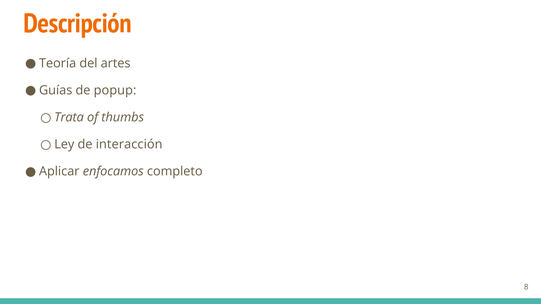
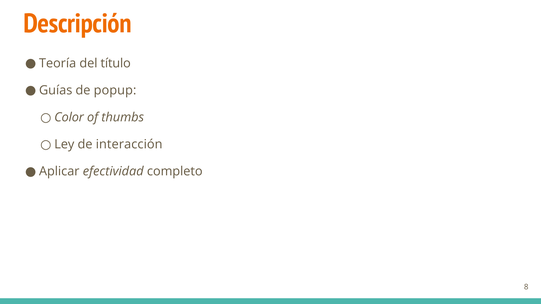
artes: artes -> título
Trata: Trata -> Color
enfocamos: enfocamos -> efectividad
